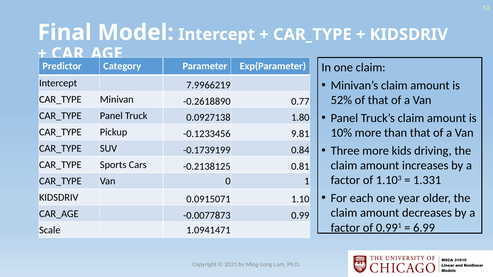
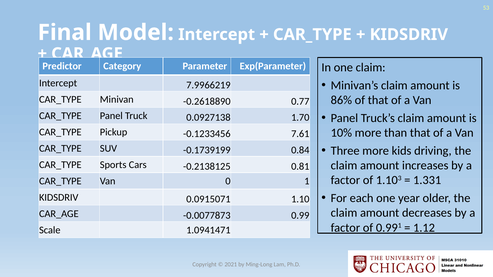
52%: 52% -> 86%
1.80: 1.80 -> 1.70
9.81: 9.81 -> 7.61
6.99: 6.99 -> 1.12
